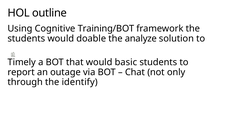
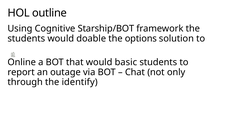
Training/BOT: Training/BOT -> Starship/BOT
analyze: analyze -> options
Timely: Timely -> Online
